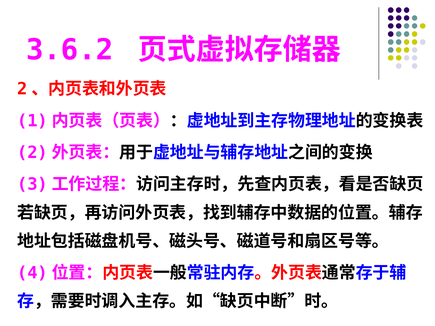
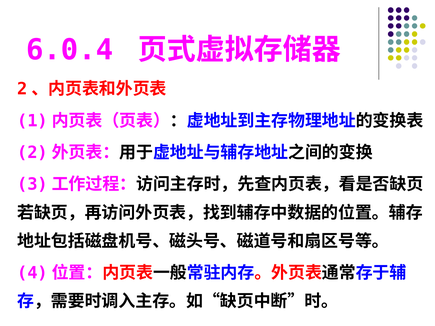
3.6.2: 3.6.2 -> 6.0.4
